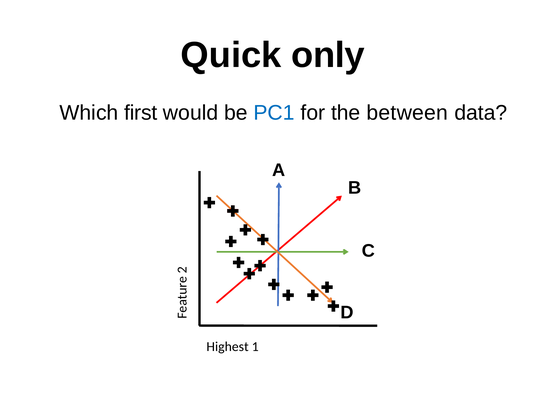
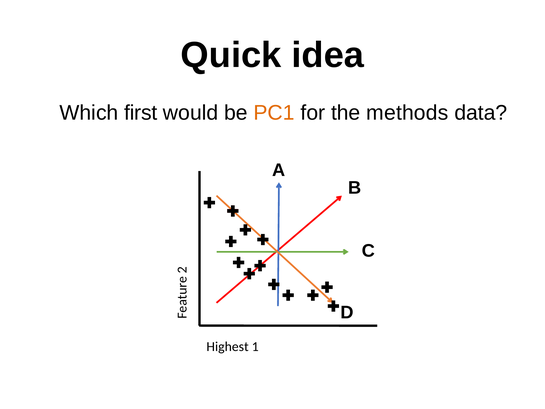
only: only -> idea
PC1 colour: blue -> orange
between: between -> methods
